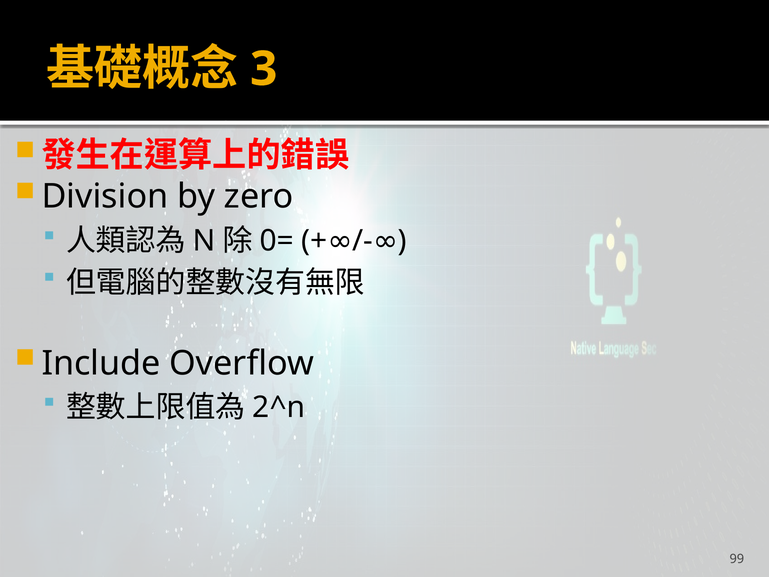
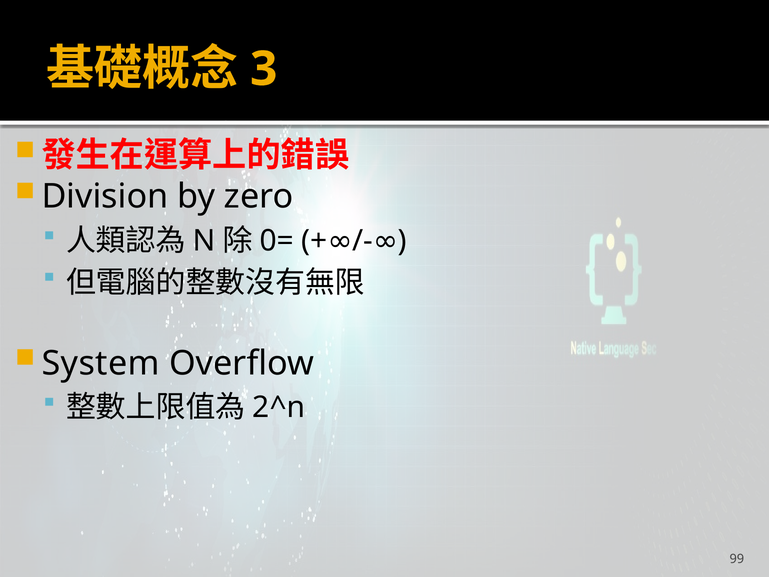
Include: Include -> System
